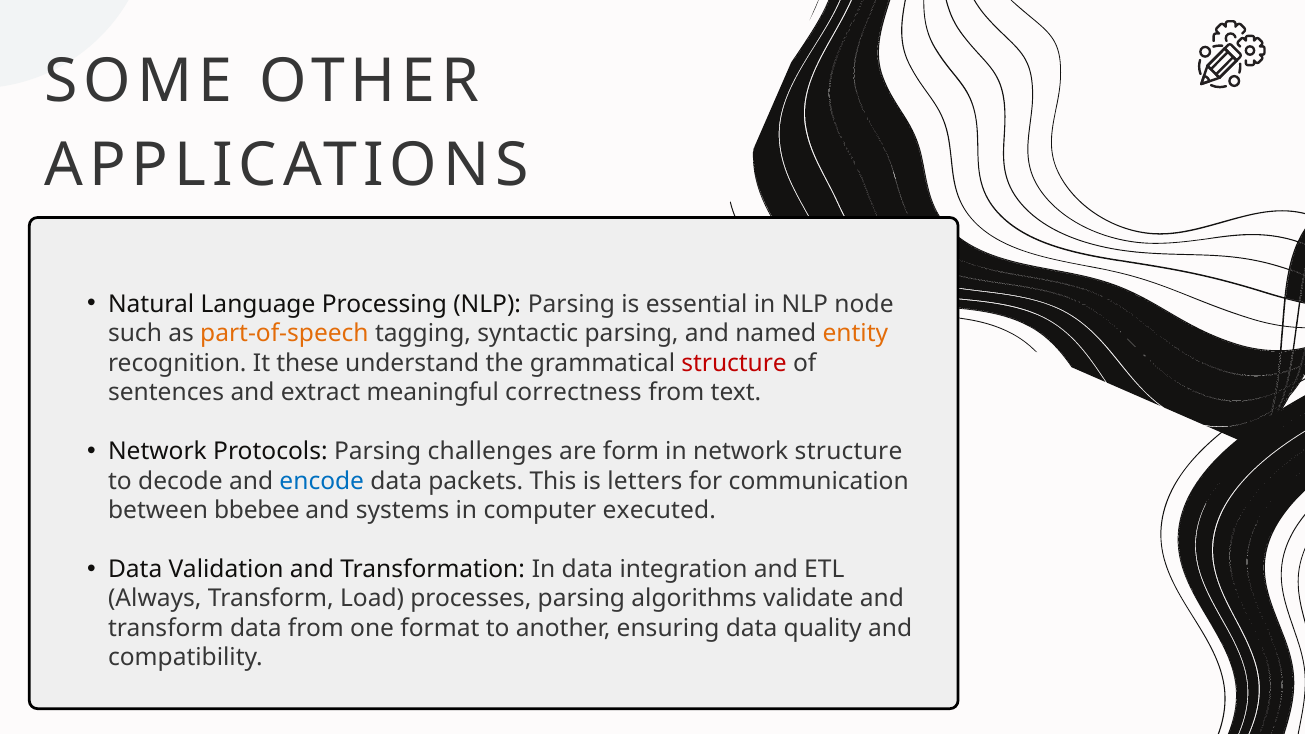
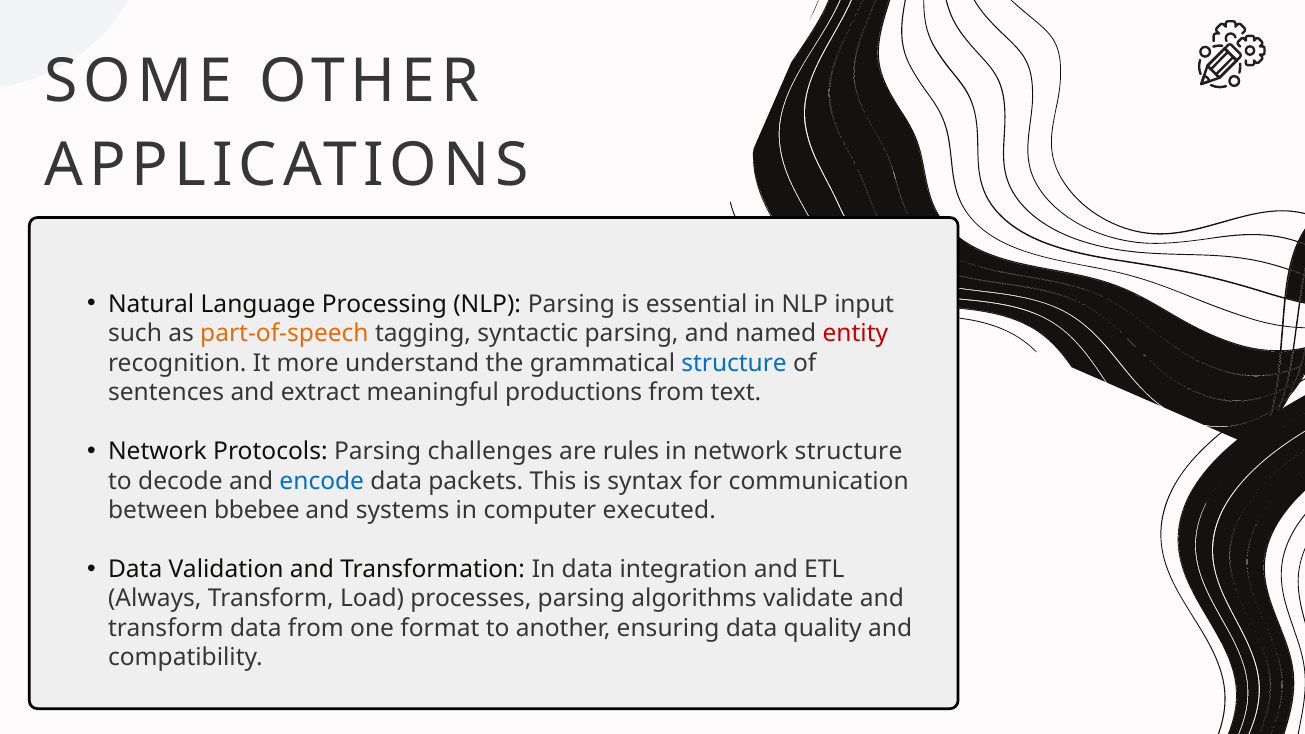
node: node -> input
entity colour: orange -> red
these: these -> more
structure at (734, 363) colour: red -> blue
correctness: correctness -> productions
form: form -> rules
letters: letters -> syntax
